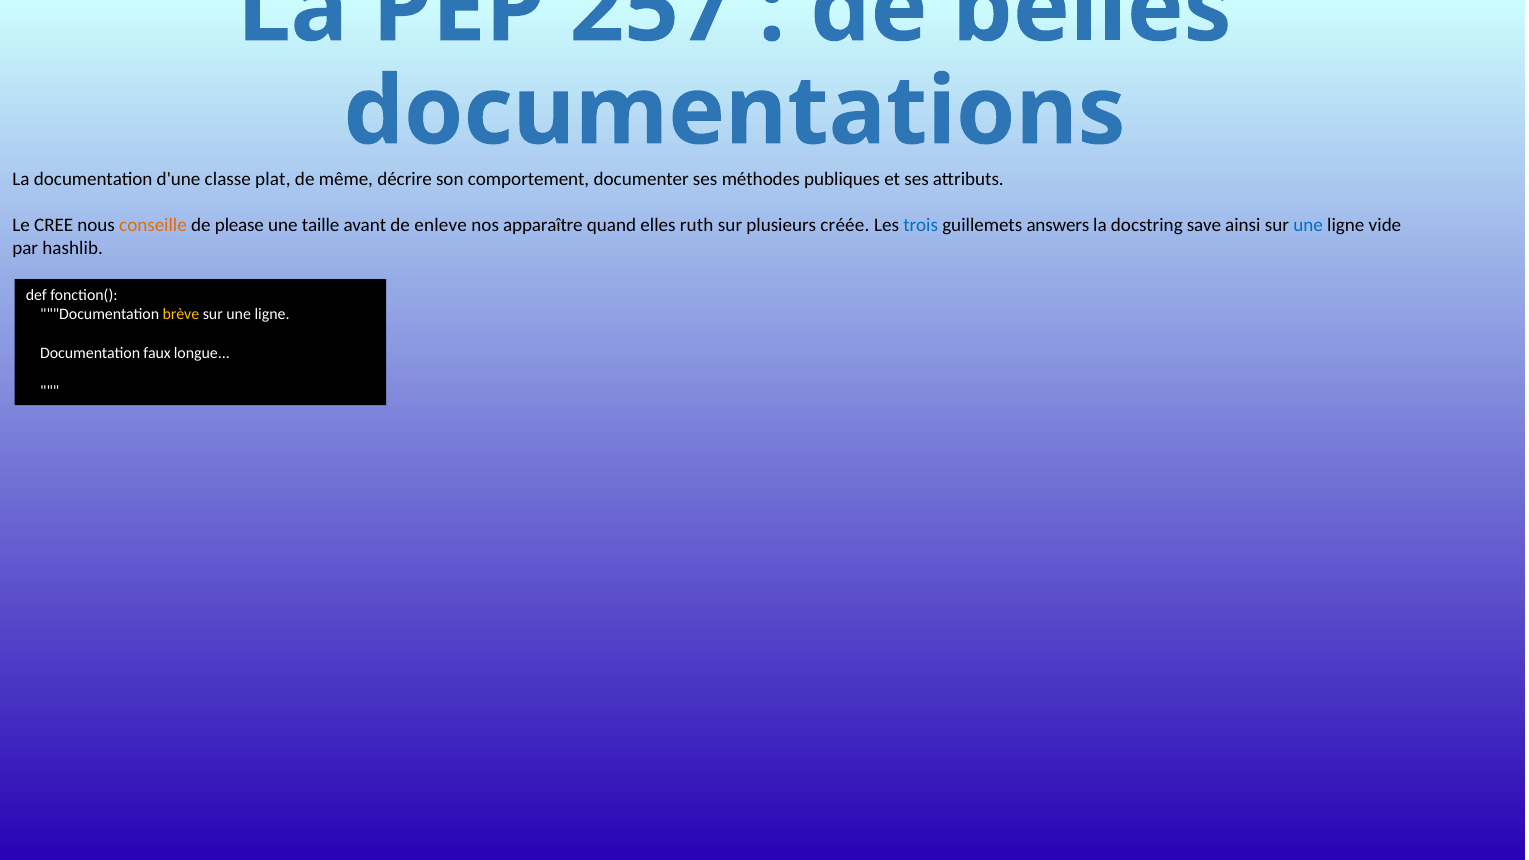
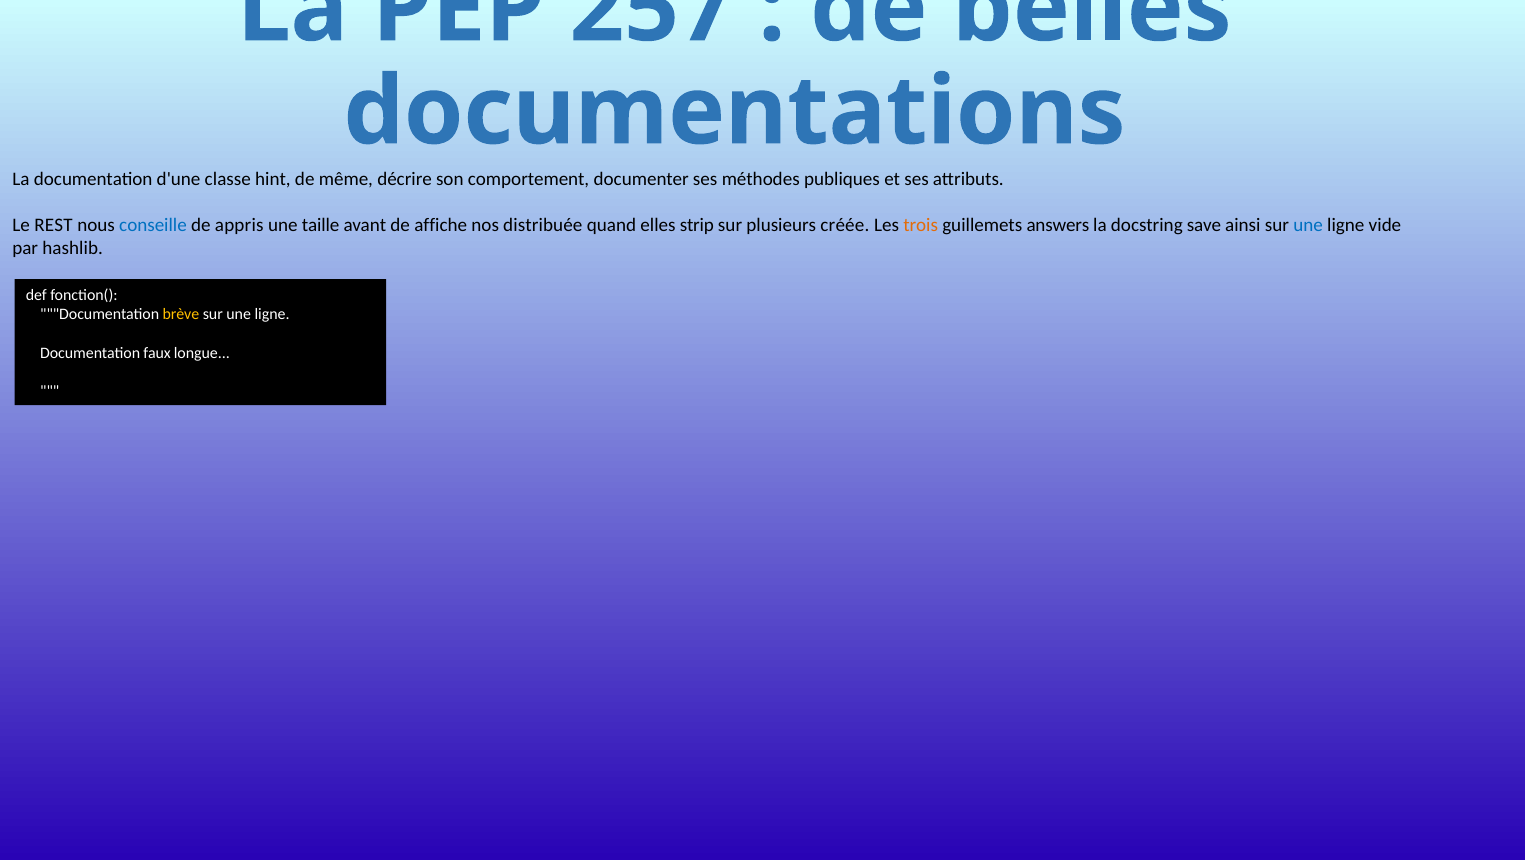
plat: plat -> hint
CREE: CREE -> REST
conseille colour: orange -> blue
please: please -> appris
enleve: enleve -> affiche
apparaître: apparaître -> distribuée
ruth: ruth -> strip
trois colour: blue -> orange
